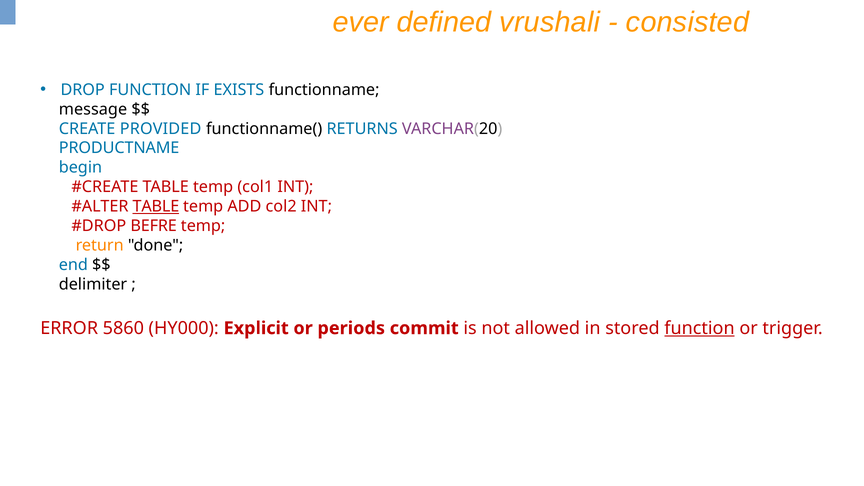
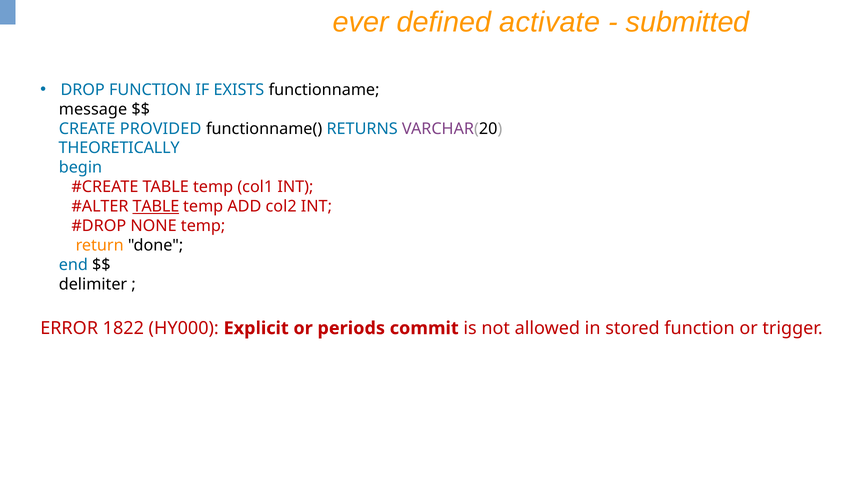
vrushali: vrushali -> activate
consisted: consisted -> submitted
PRODUCTNAME: PRODUCTNAME -> THEORETICALLY
BEFRE: BEFRE -> NONE
5860: 5860 -> 1822
function at (699, 328) underline: present -> none
